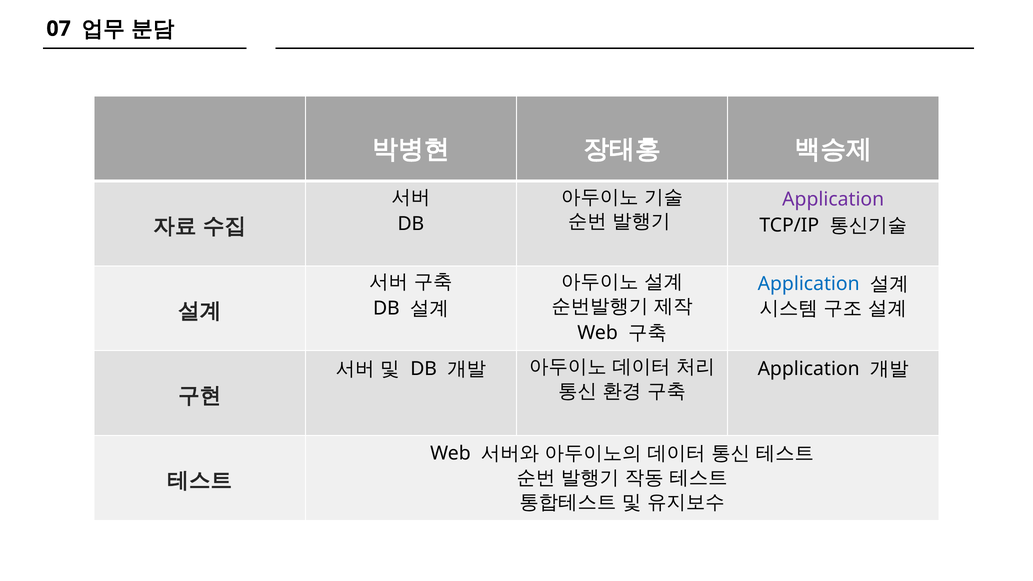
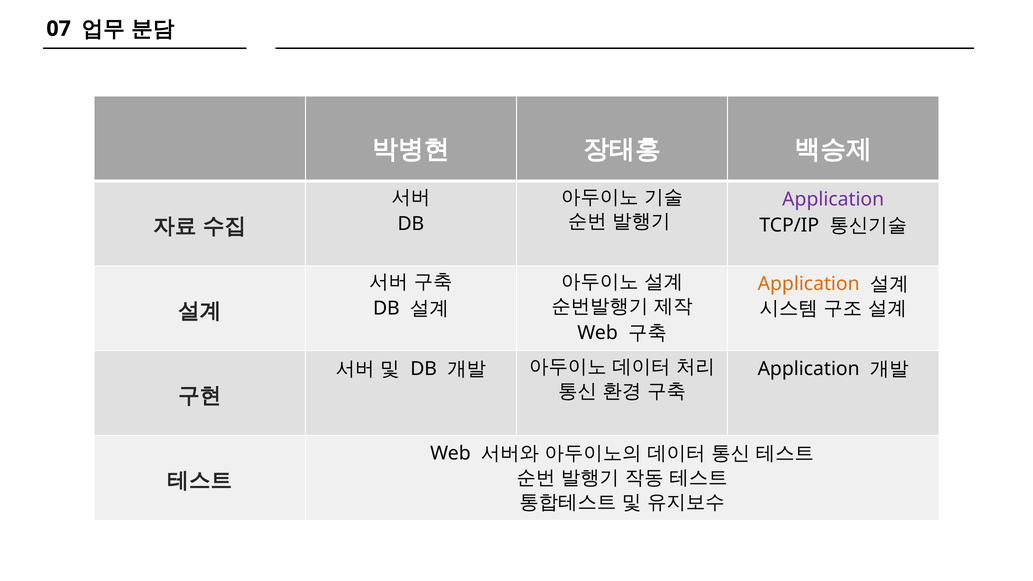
Application at (809, 284) colour: blue -> orange
